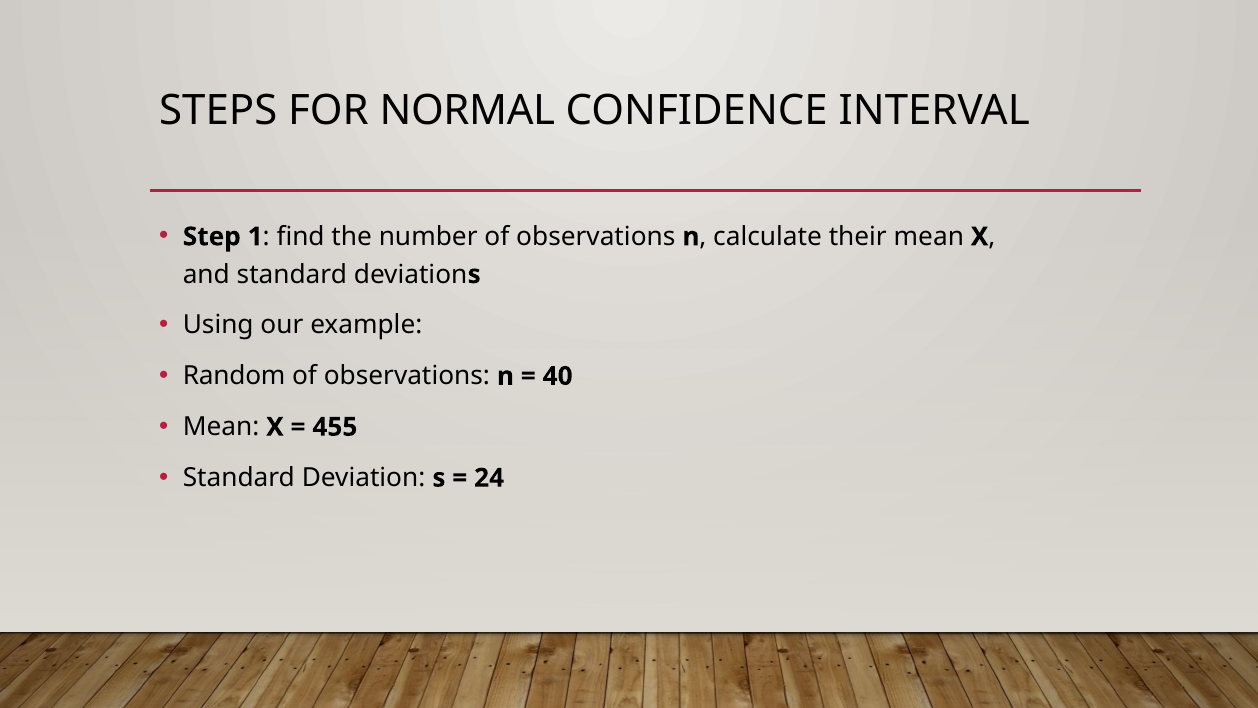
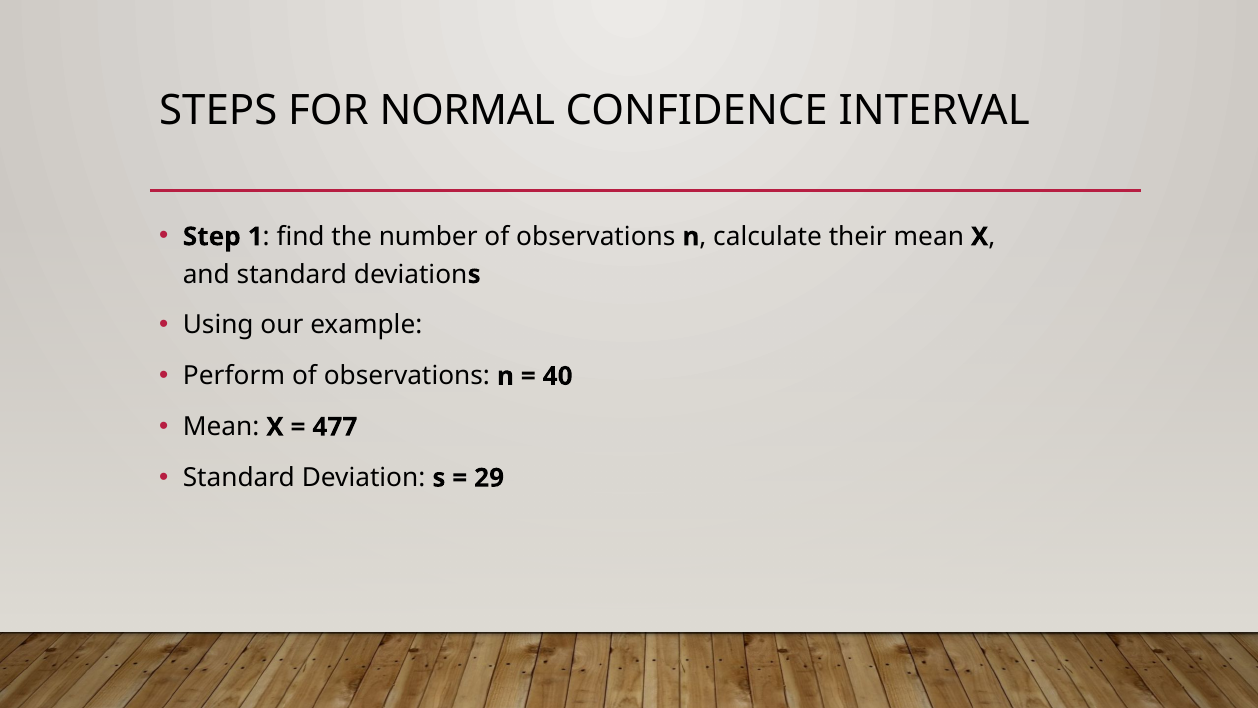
Random: Random -> Perform
455: 455 -> 477
24: 24 -> 29
